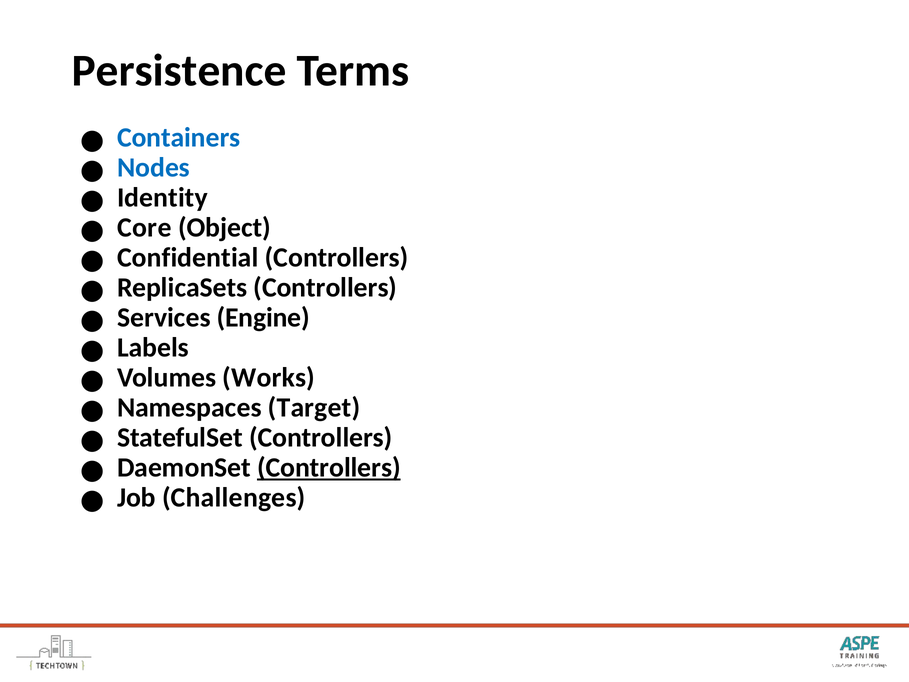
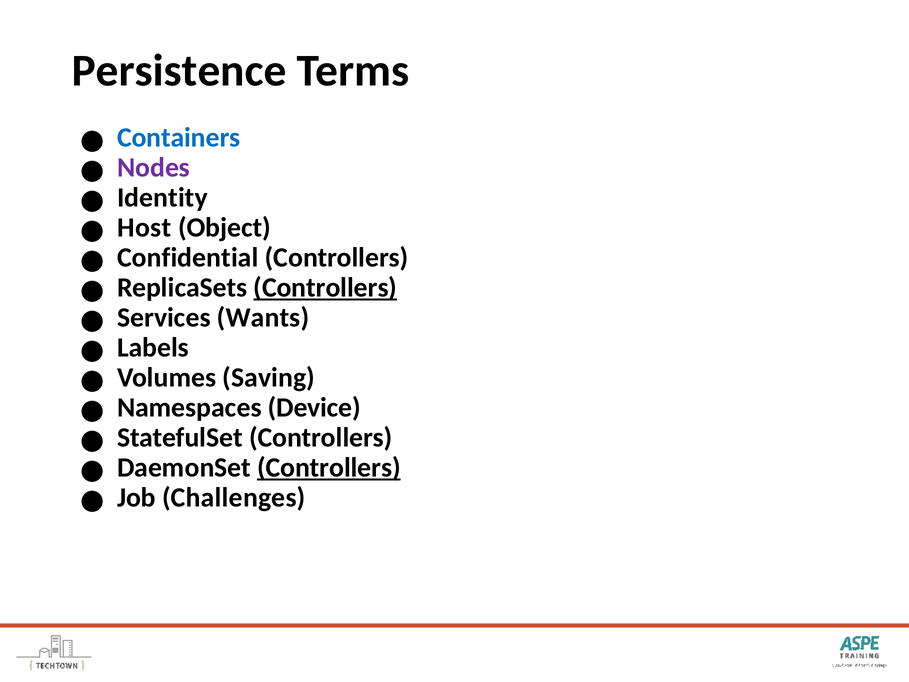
Nodes colour: blue -> purple
Core: Core -> Host
Controllers at (325, 287) underline: none -> present
Engine: Engine -> Wants
Works: Works -> Saving
Target: Target -> Device
